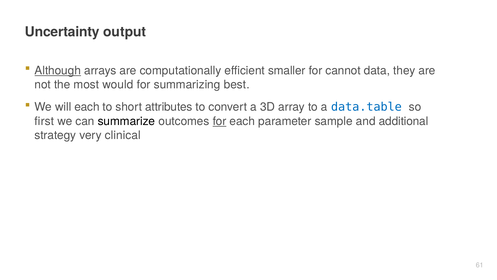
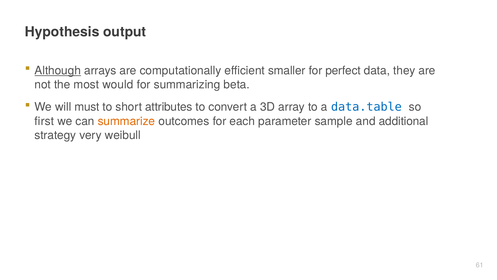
Uncertainty: Uncertainty -> Hypothesis
cannot: cannot -> perfect
best: best -> beta
will each: each -> must
summarize colour: black -> orange
for at (220, 121) underline: present -> none
clinical: clinical -> weibull
